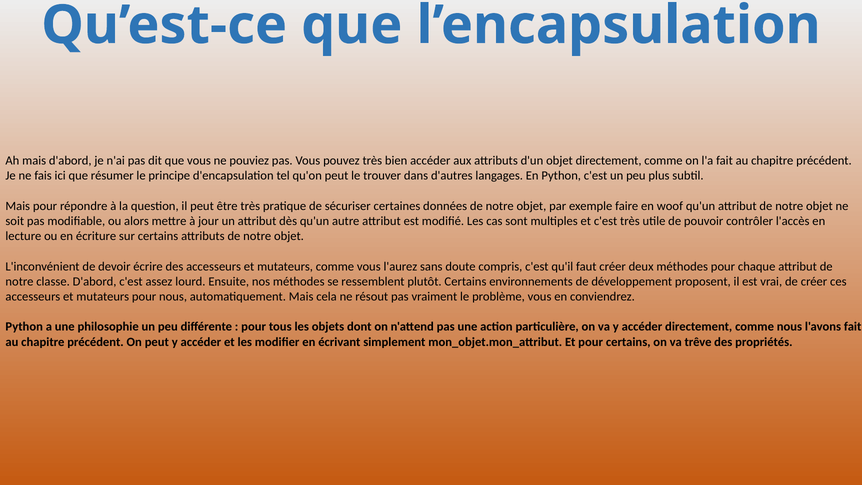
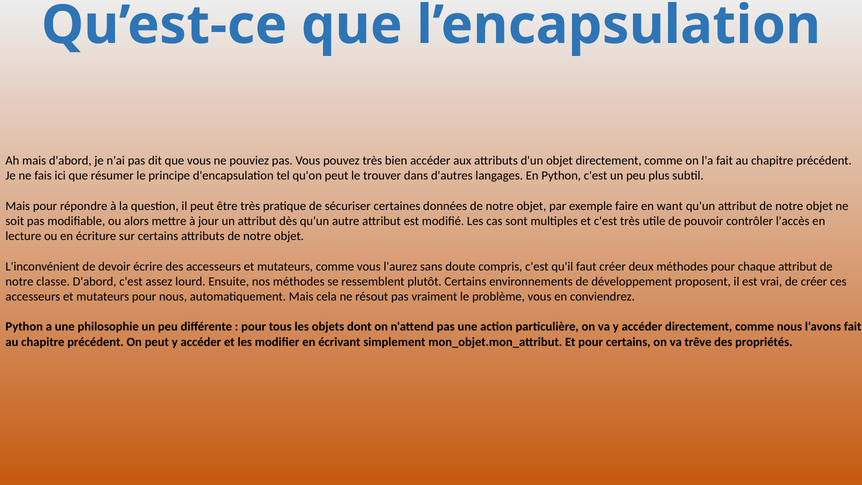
woof: woof -> want
